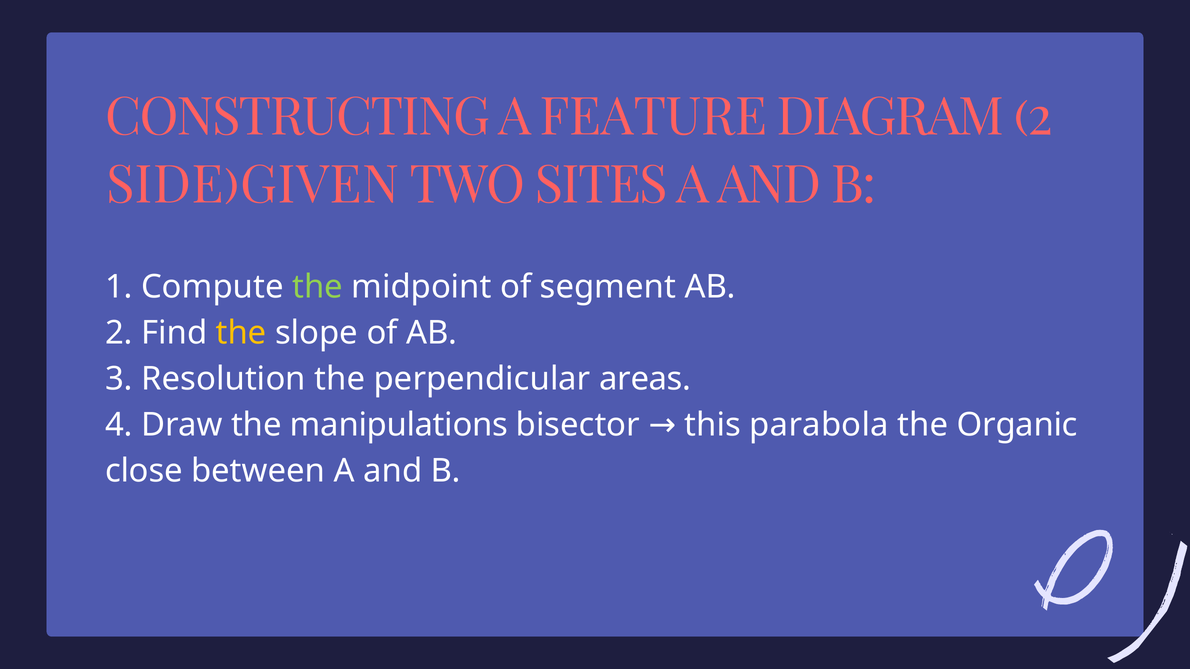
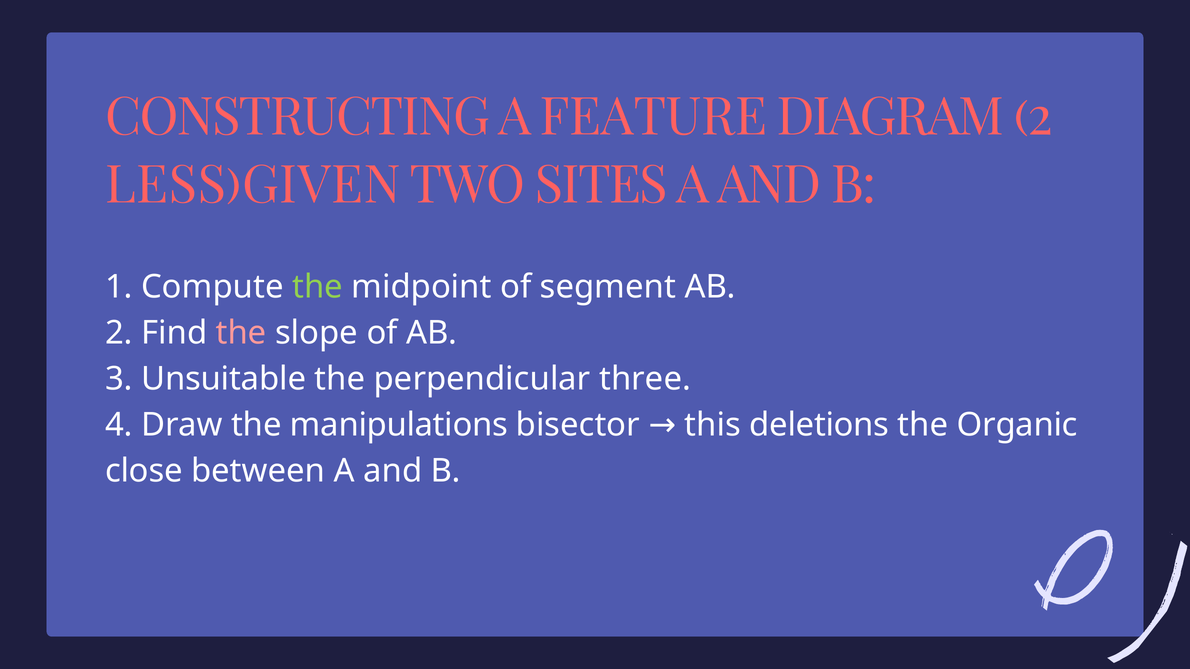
SIDE)GIVEN: SIDE)GIVEN -> LESS)GIVEN
the at (241, 333) colour: yellow -> pink
Resolution: Resolution -> Unsuitable
areas: areas -> three
parabola: parabola -> deletions
